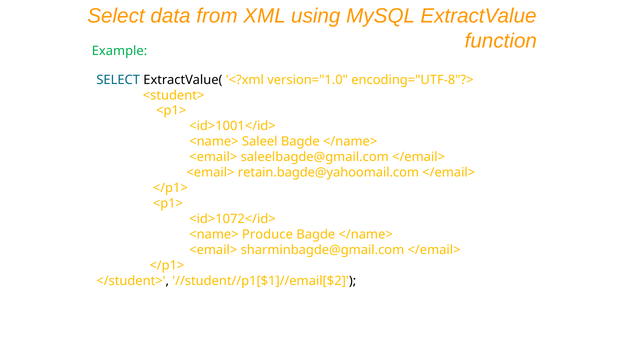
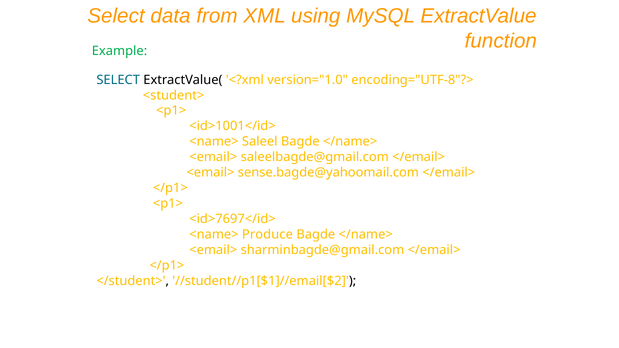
retain.bagde@yahoomail.com: retain.bagde@yahoomail.com -> sense.bagde@yahoomail.com
<id>1072</id>: <id>1072</id> -> <id>7697</id>
